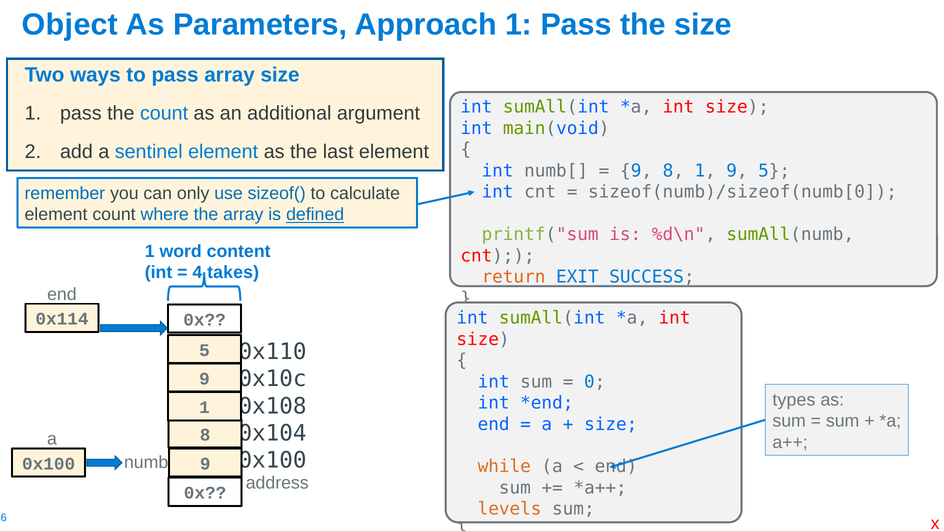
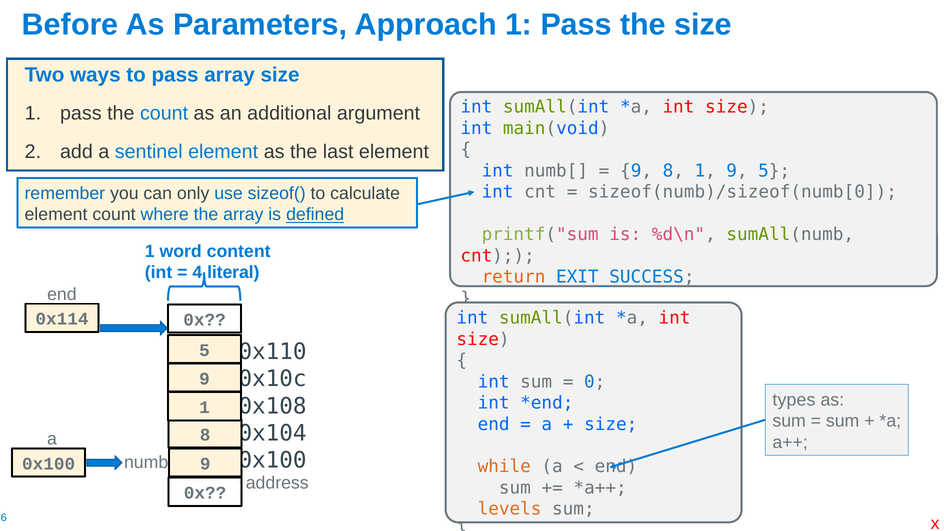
Object: Object -> Before
takes: takes -> literal
